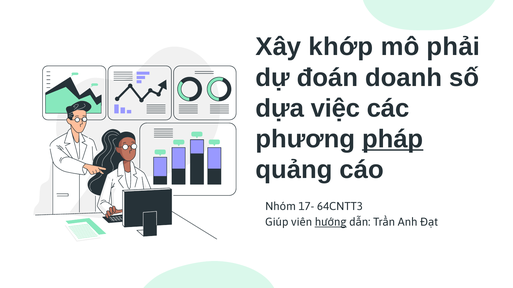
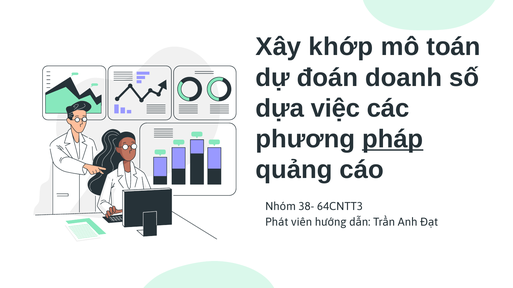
phải: phải -> toán
17-: 17- -> 38-
Giúp: Giúp -> Phát
hướng underline: present -> none
